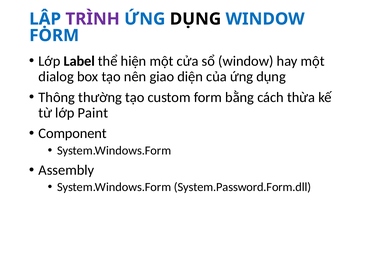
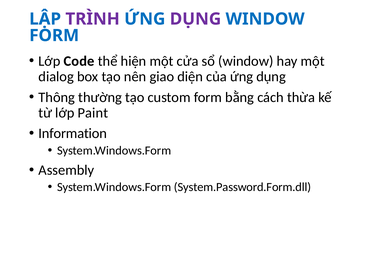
DỤNG at (195, 19) colour: black -> purple
Label: Label -> Code
Component: Component -> Information
